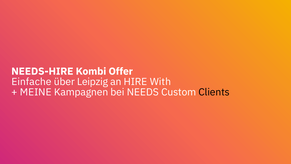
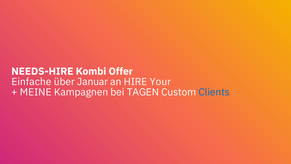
Leipzig: Leipzig -> Januar
With: With -> Your
NEEDS: NEEDS -> TAGEN
Clients colour: black -> blue
